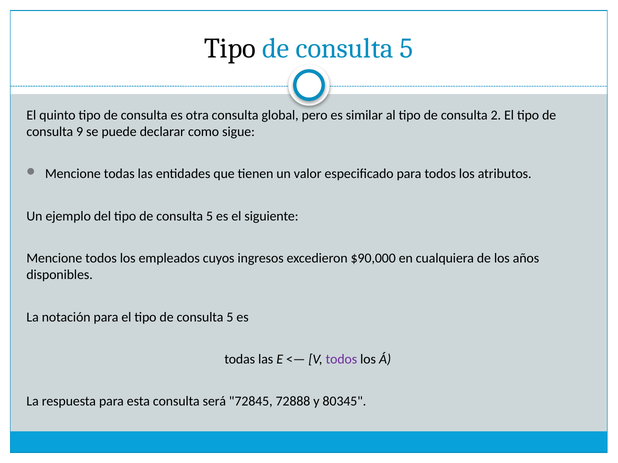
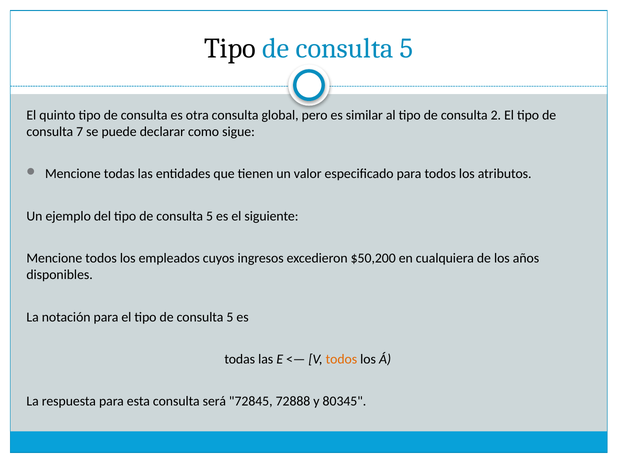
9: 9 -> 7
$90,000: $90,000 -> $50,200
todos at (341, 360) colour: purple -> orange
